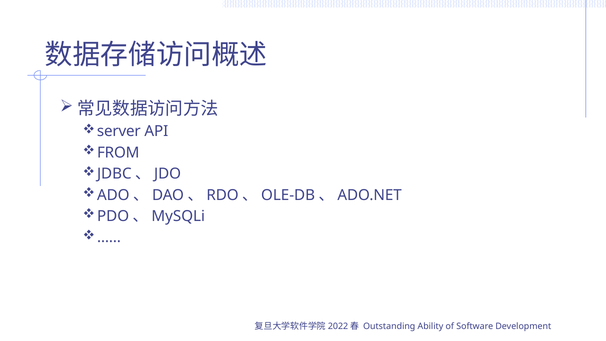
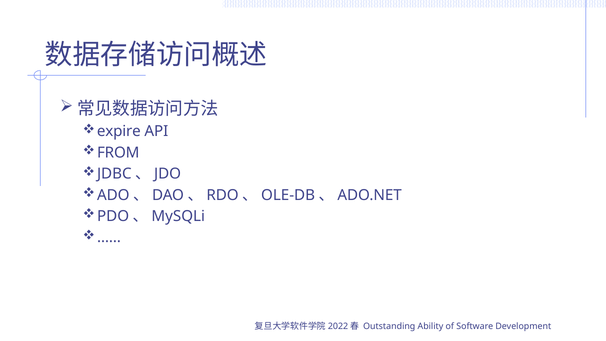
server: server -> expire
